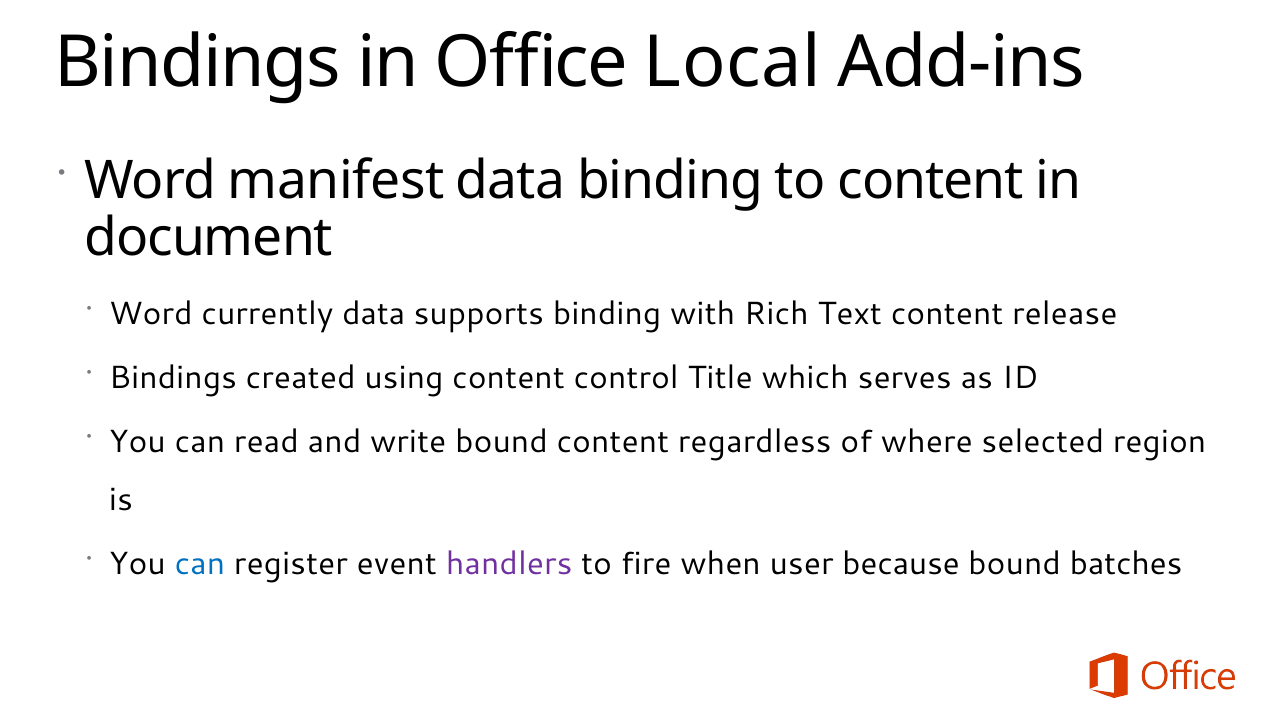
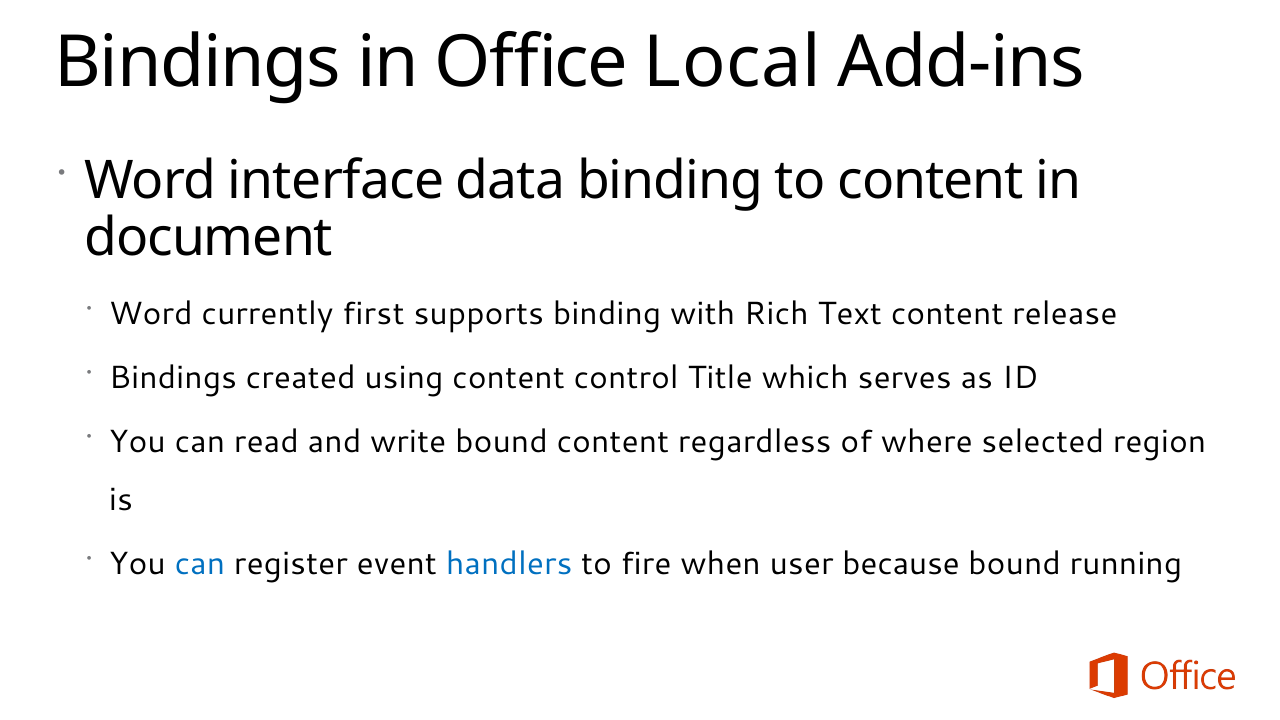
manifest: manifest -> interface
currently data: data -> first
handlers colour: purple -> blue
batches: batches -> running
